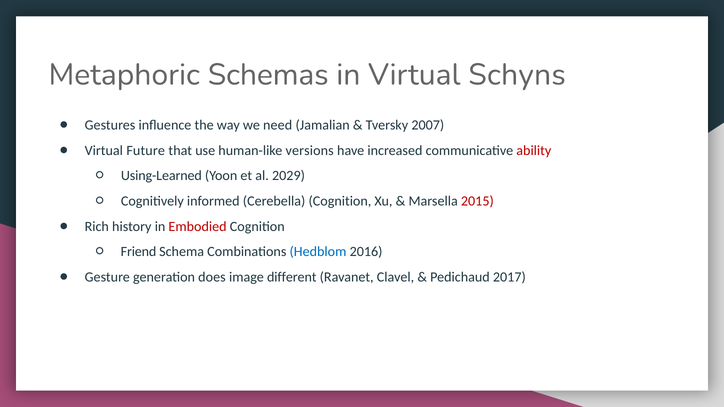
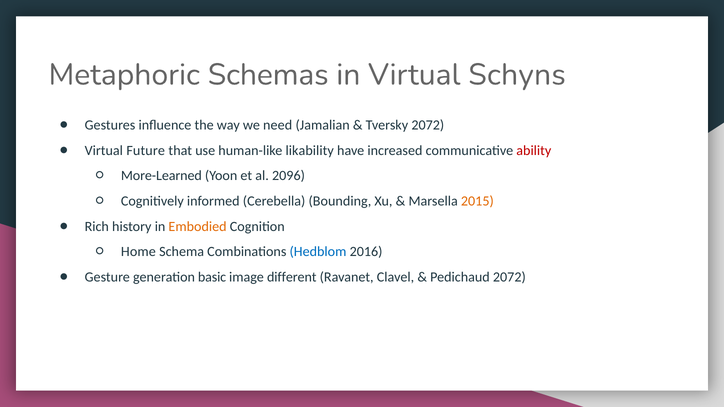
Tversky 2007: 2007 -> 2072
versions: versions -> likability
Using-Learned: Using-Learned -> More-Learned
2029: 2029 -> 2096
Cerebella Cognition: Cognition -> Bounding
2015 colour: red -> orange
Embodied colour: red -> orange
Friend: Friend -> Home
does: does -> basic
Pedichaud 2017: 2017 -> 2072
